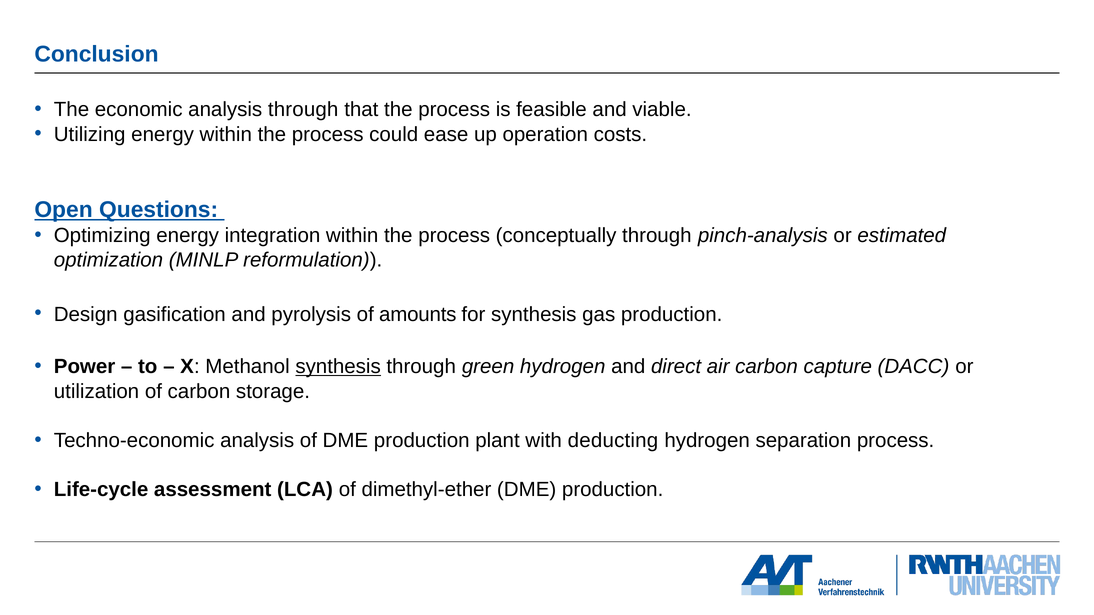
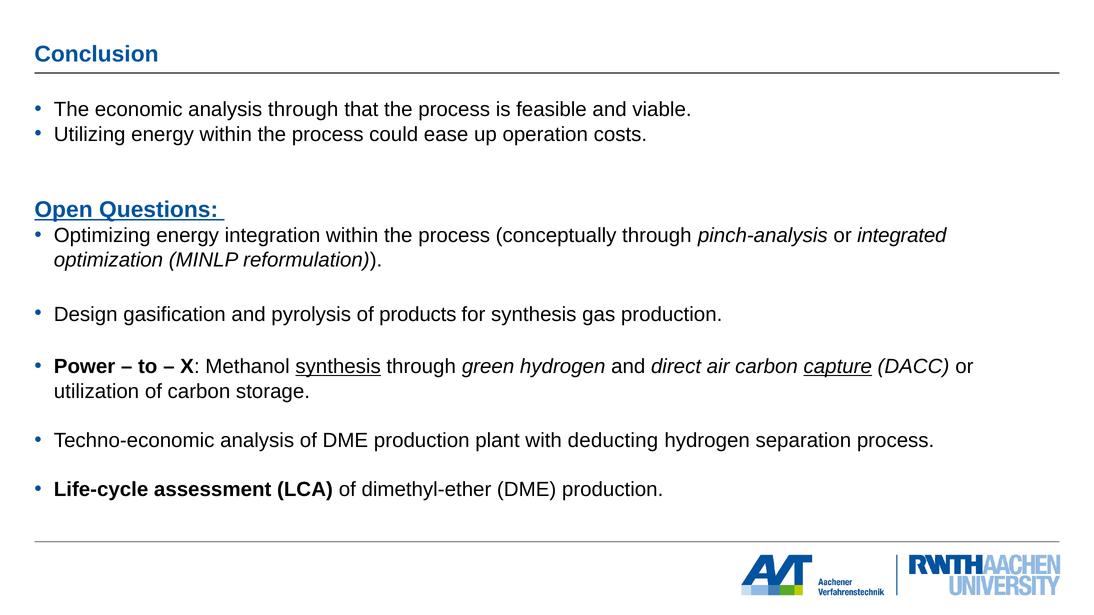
estimated: estimated -> integrated
amounts: amounts -> products
capture underline: none -> present
